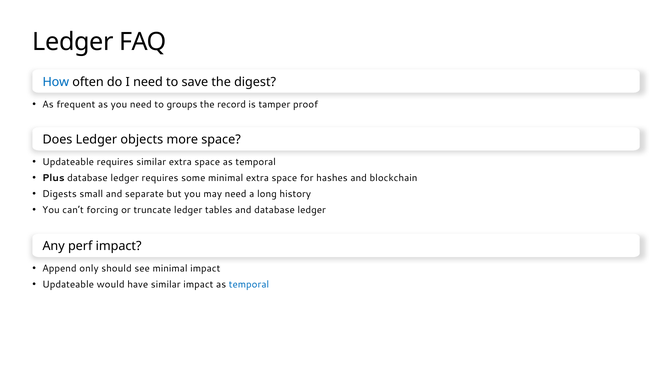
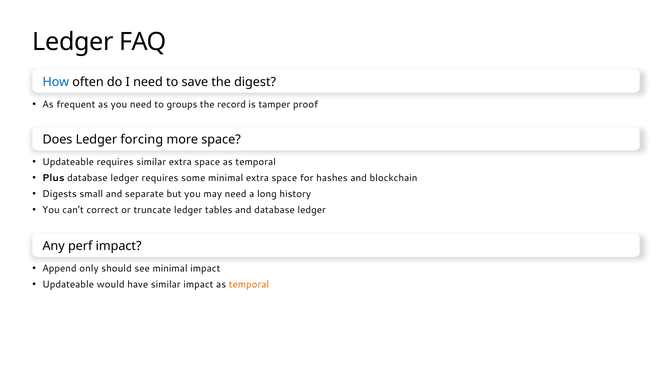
objects: objects -> forcing
forcing: forcing -> correct
temporal at (249, 285) colour: blue -> orange
